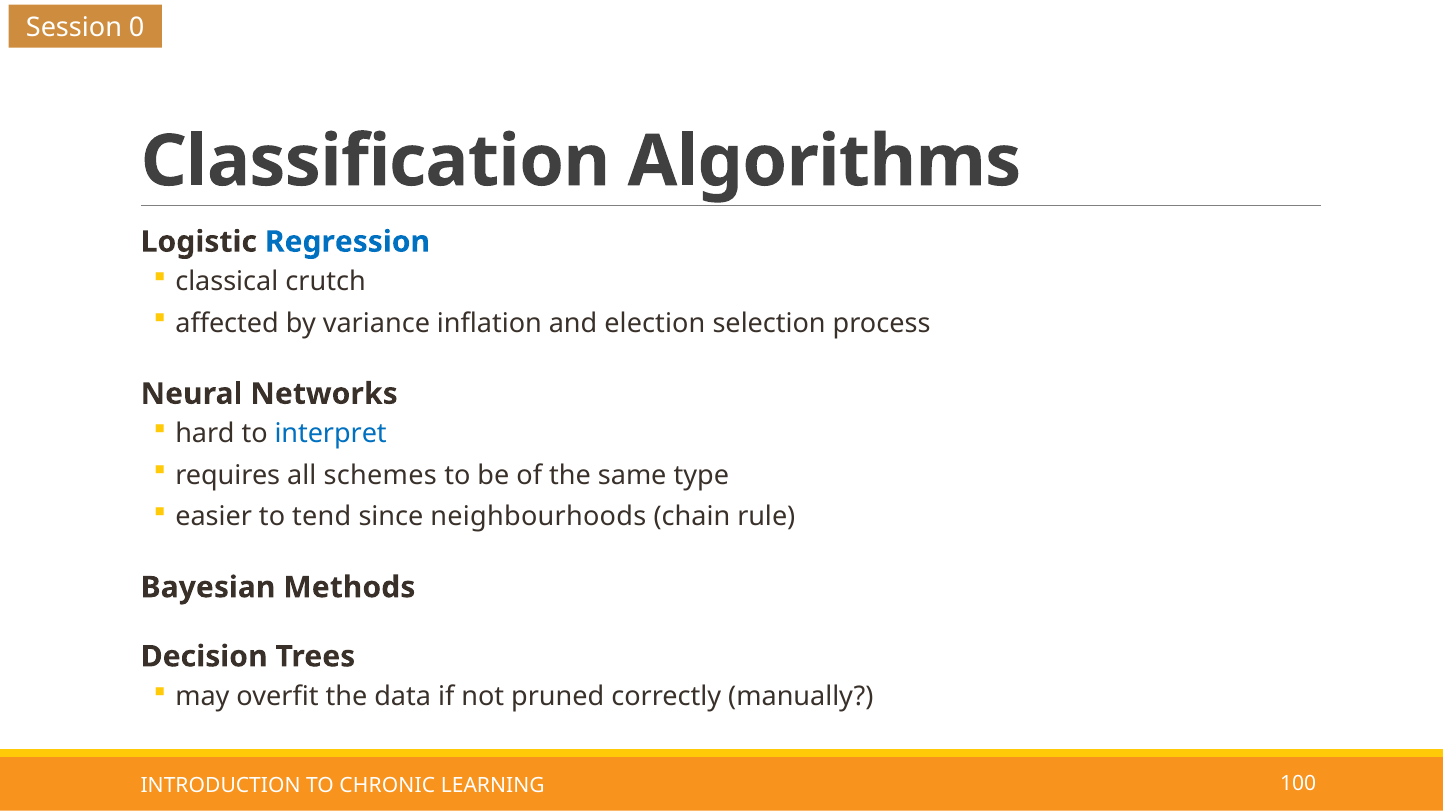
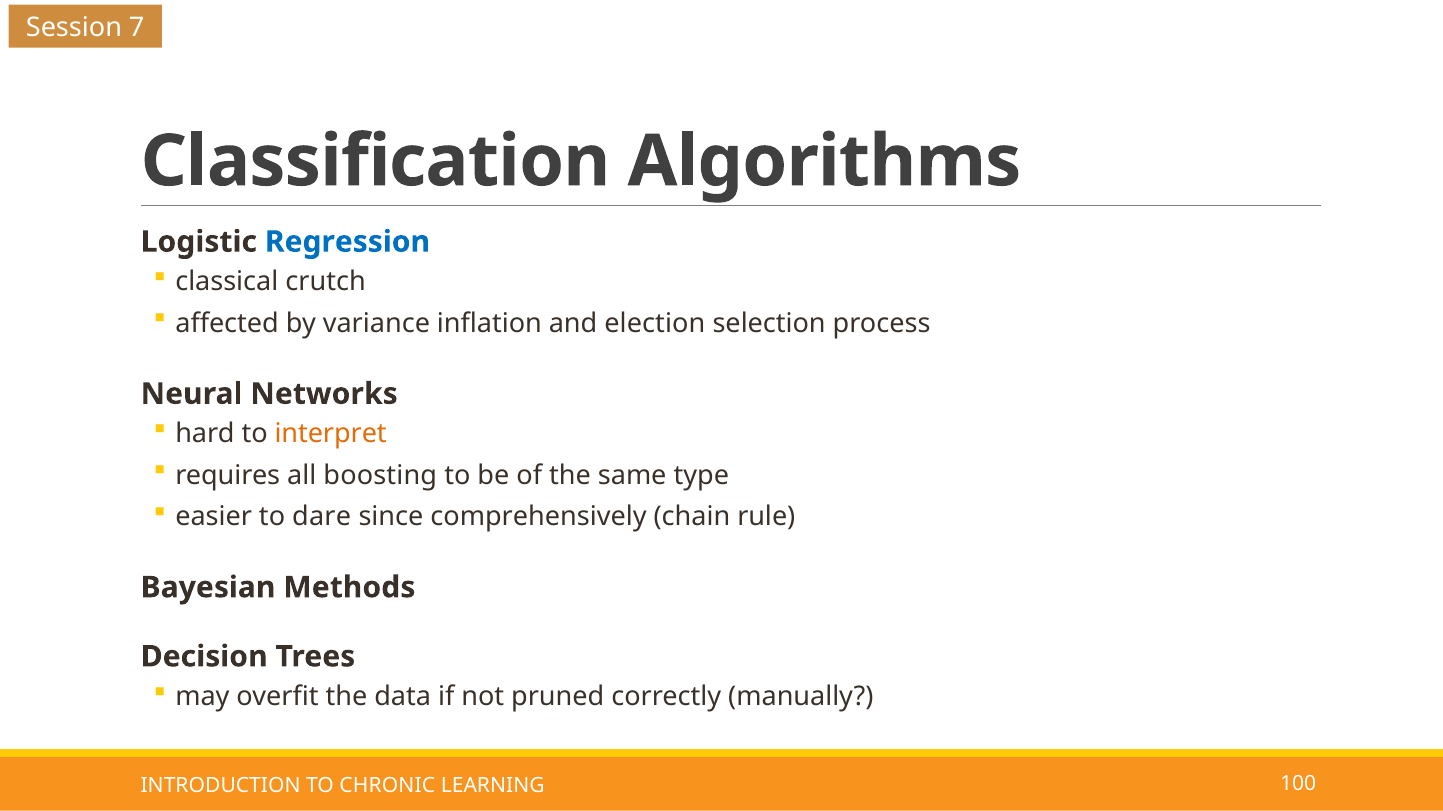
0: 0 -> 7
interpret colour: blue -> orange
schemes: schemes -> boosting
tend: tend -> dare
neighbourhoods: neighbourhoods -> comprehensively
